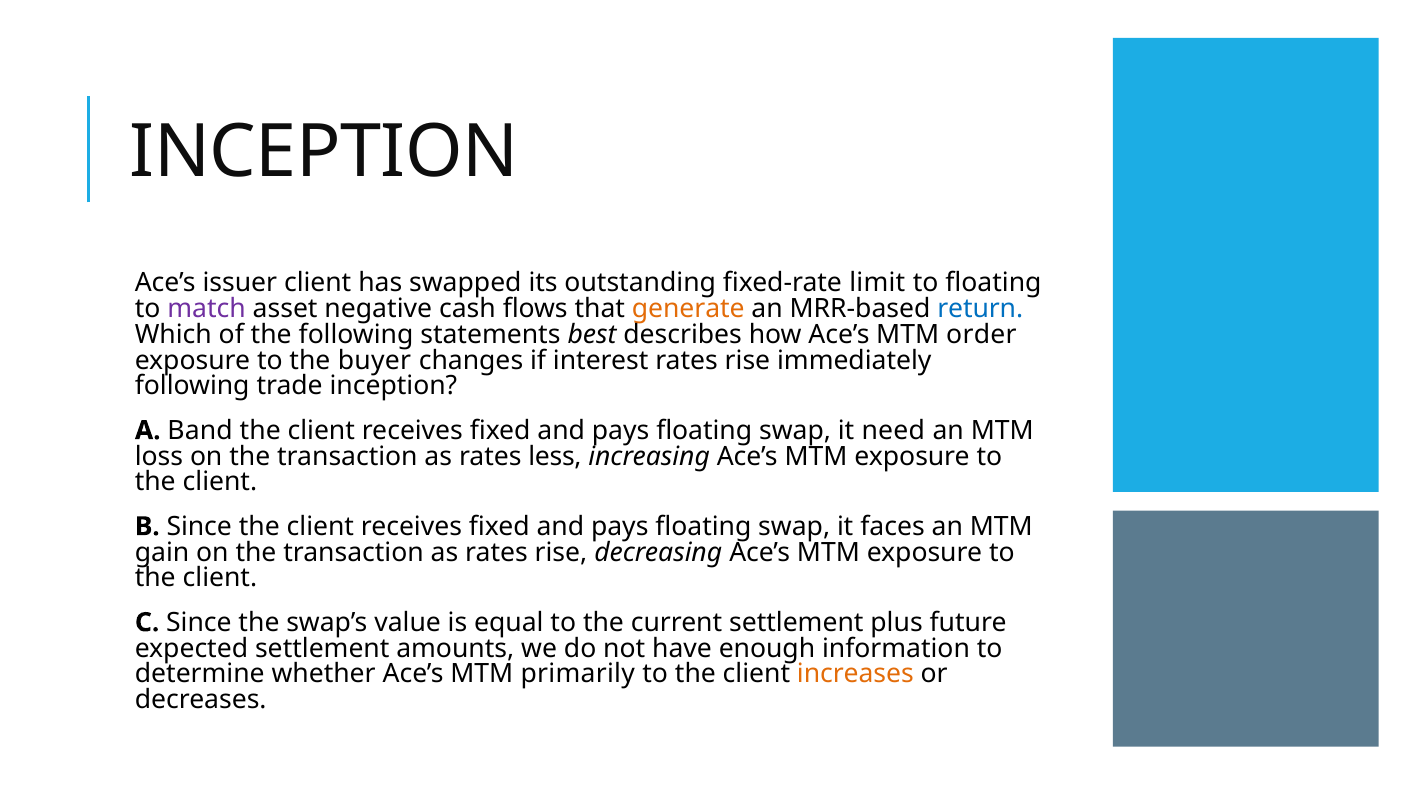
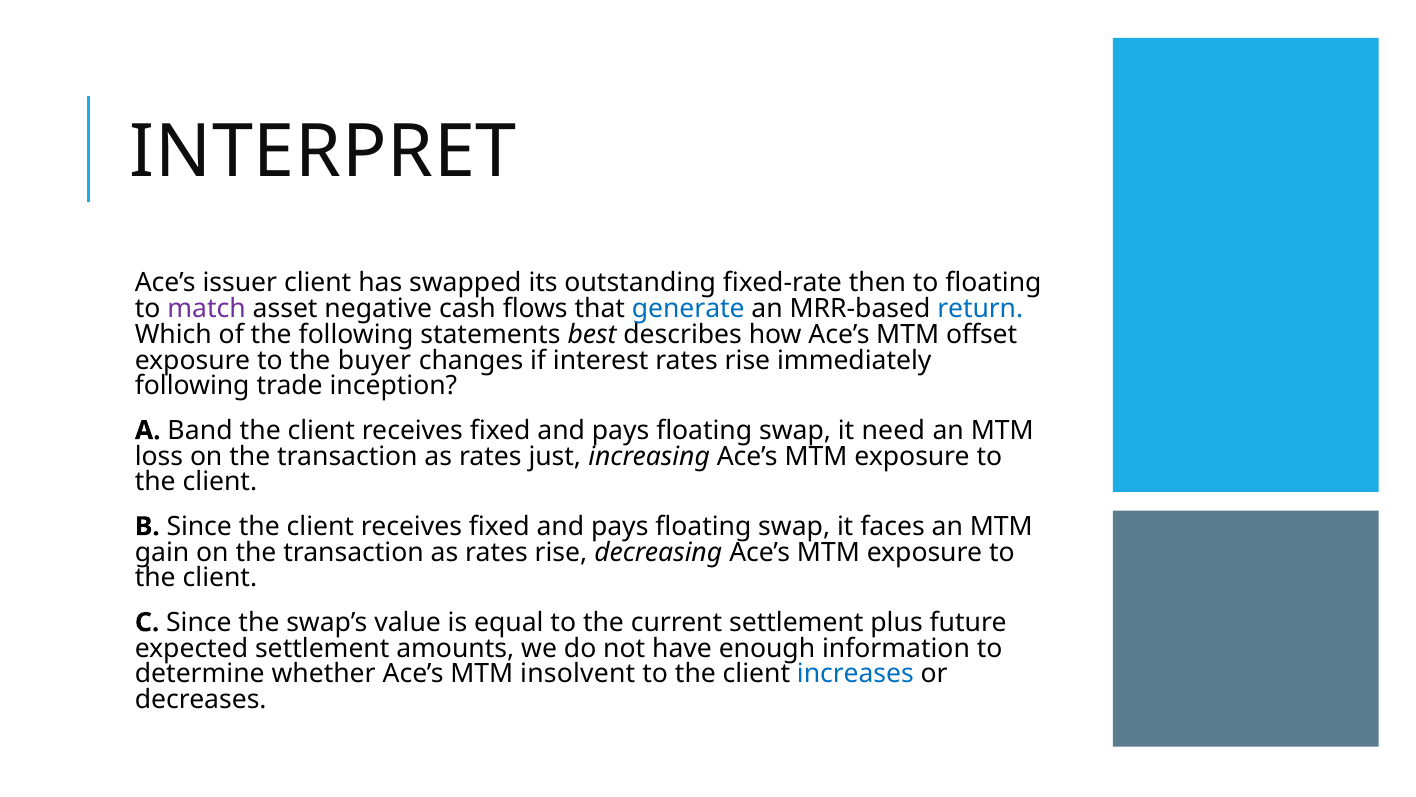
INCEPTION at (324, 152): INCEPTION -> INTERPRET
limit: limit -> then
generate colour: orange -> blue
order: order -> offset
less: less -> just
primarily: primarily -> insolvent
increases colour: orange -> blue
